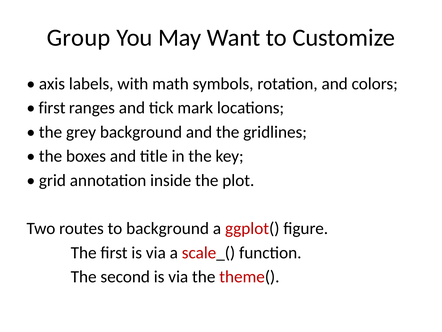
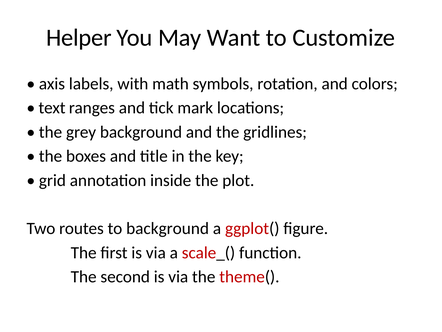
Group: Group -> Helper
first at (52, 108): first -> text
